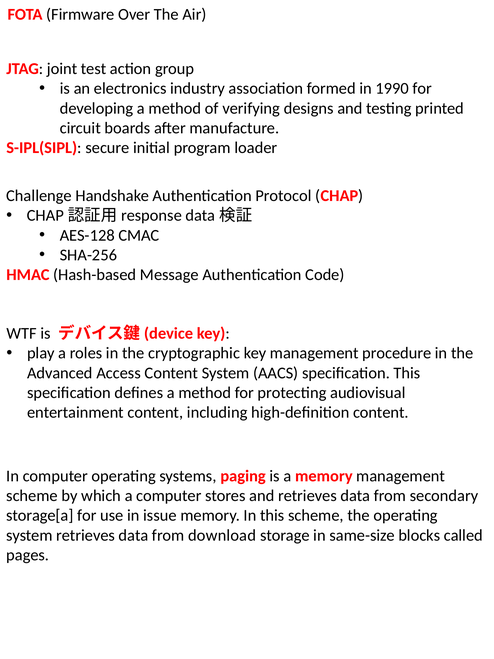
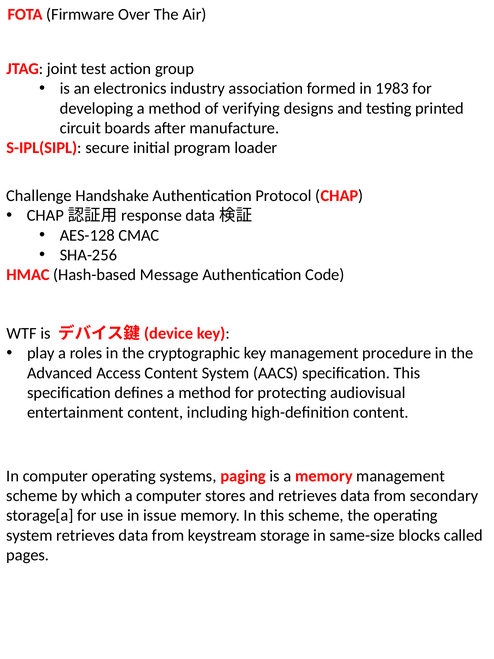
1990: 1990 -> 1983
download: download -> keystream
